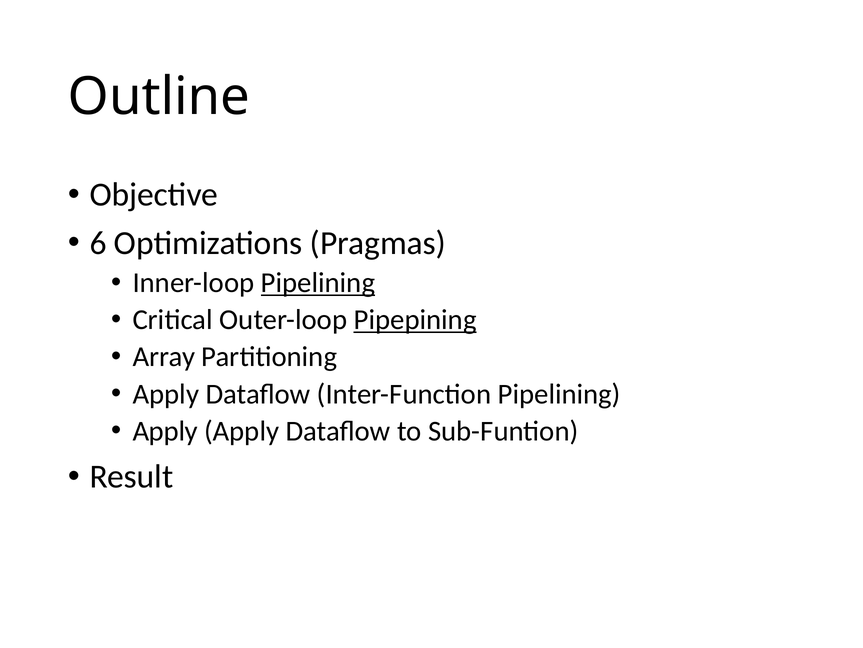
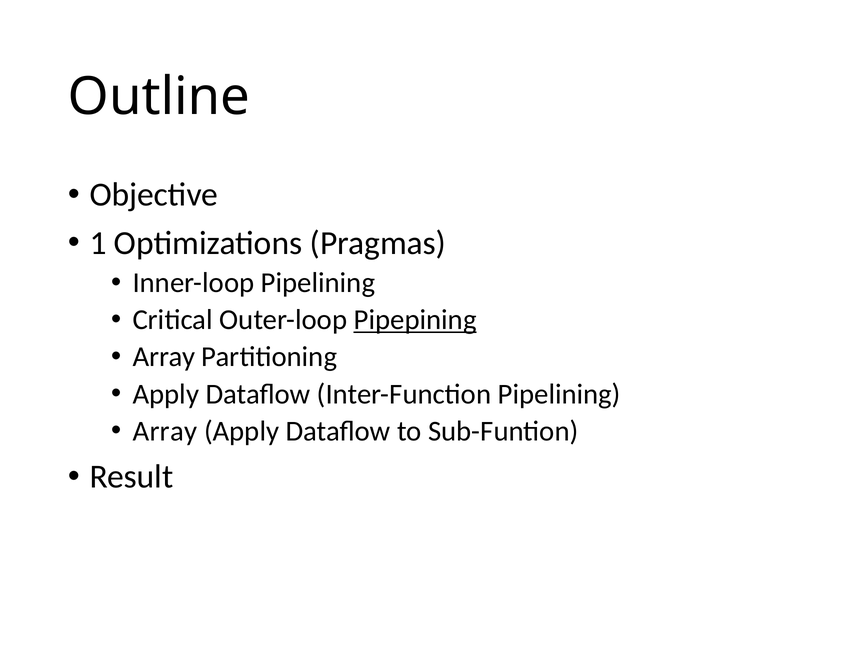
6: 6 -> 1
Pipelining at (318, 282) underline: present -> none
Apply at (165, 431): Apply -> Array
